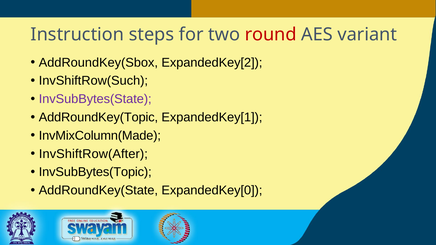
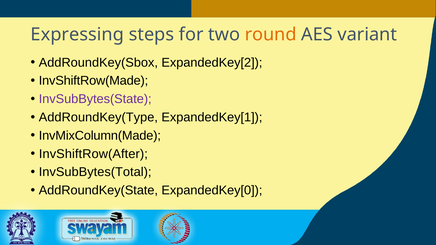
Instruction: Instruction -> Expressing
round colour: red -> orange
InvShiftRow(Such: InvShiftRow(Such -> InvShiftRow(Made
AddRoundKey(Topic: AddRoundKey(Topic -> AddRoundKey(Type
InvSubBytes(Topic: InvSubBytes(Topic -> InvSubBytes(Total
